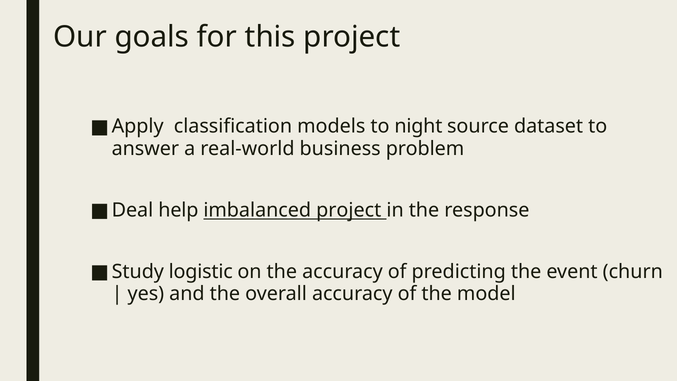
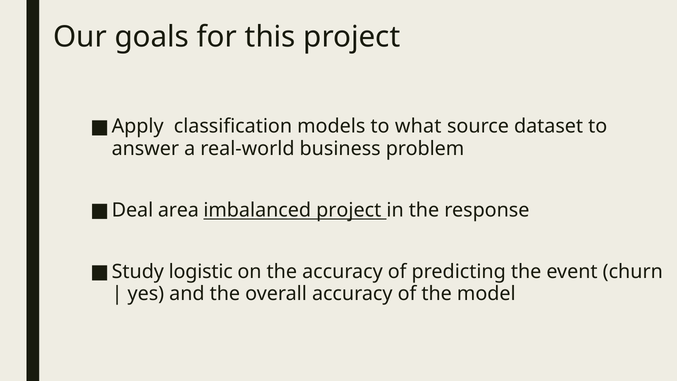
night: night -> what
help: help -> area
